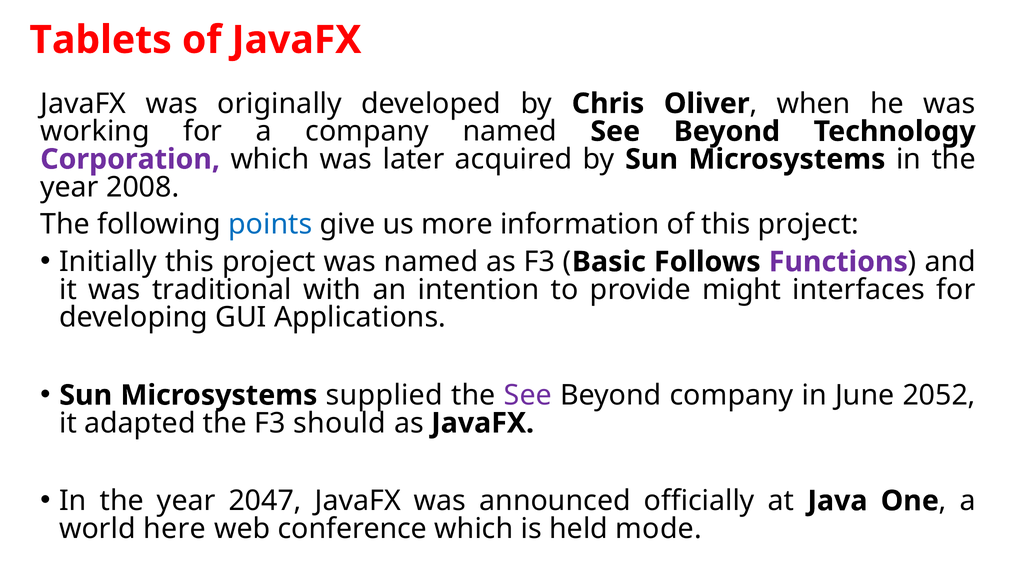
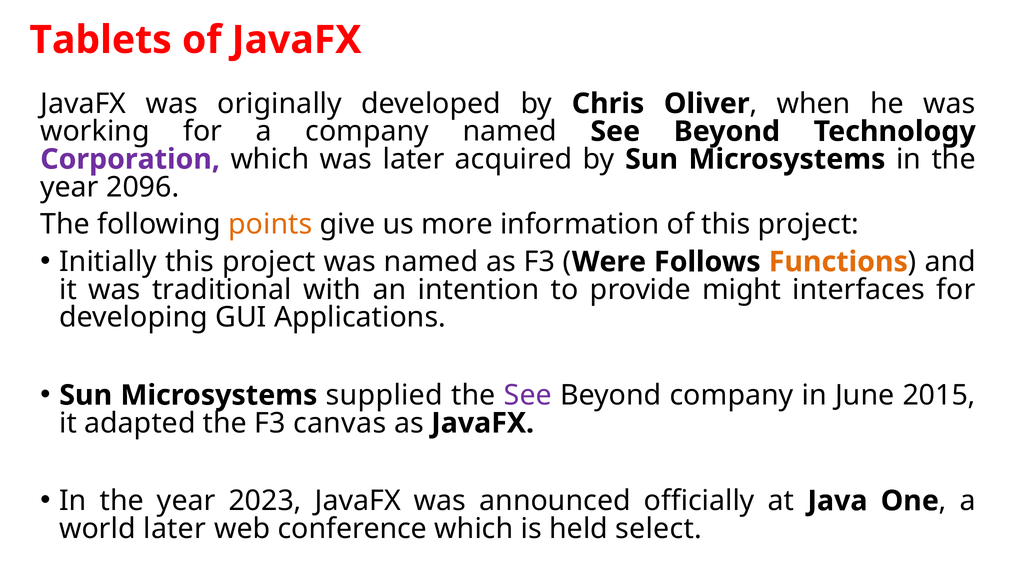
2008: 2008 -> 2096
points colour: blue -> orange
Basic: Basic -> Were
Functions colour: purple -> orange
2052: 2052 -> 2015
should: should -> canvas
2047: 2047 -> 2023
world here: here -> later
mode: mode -> select
